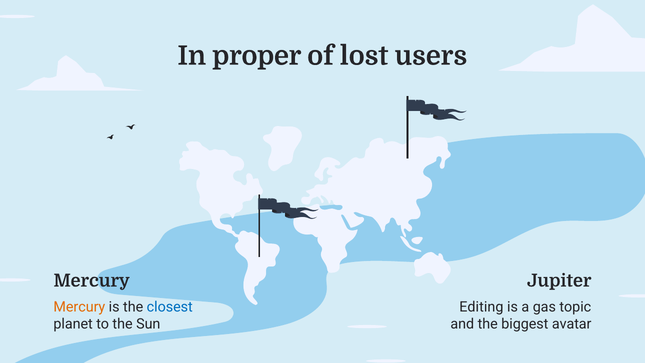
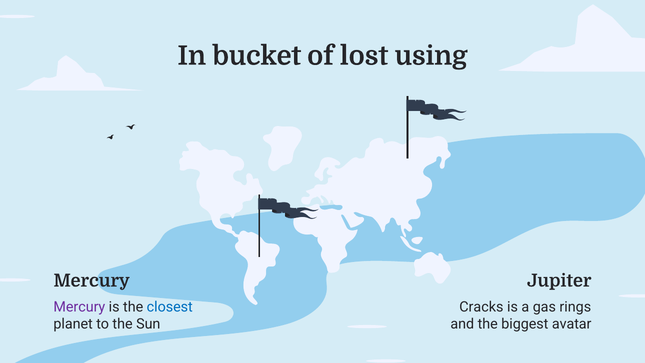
proper: proper -> bucket
users: users -> using
Mercury at (79, 307) colour: orange -> purple
Editing: Editing -> Cracks
topic: topic -> rings
